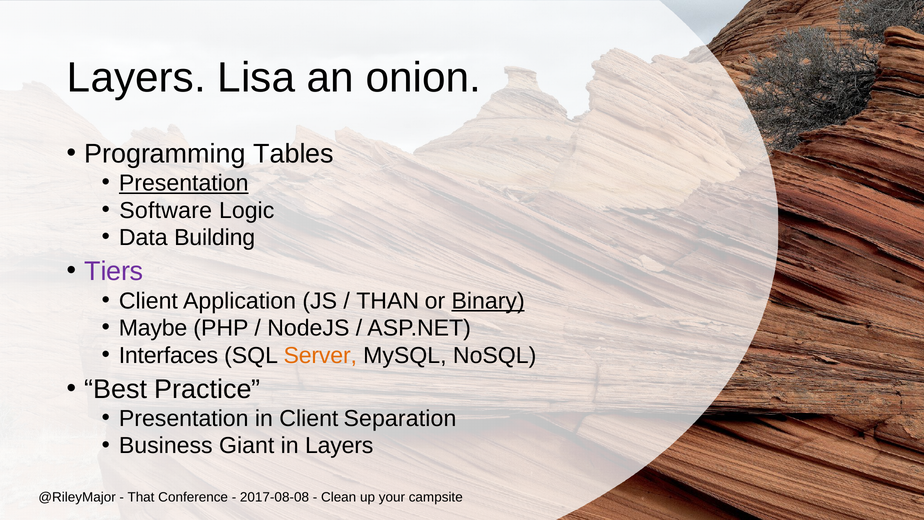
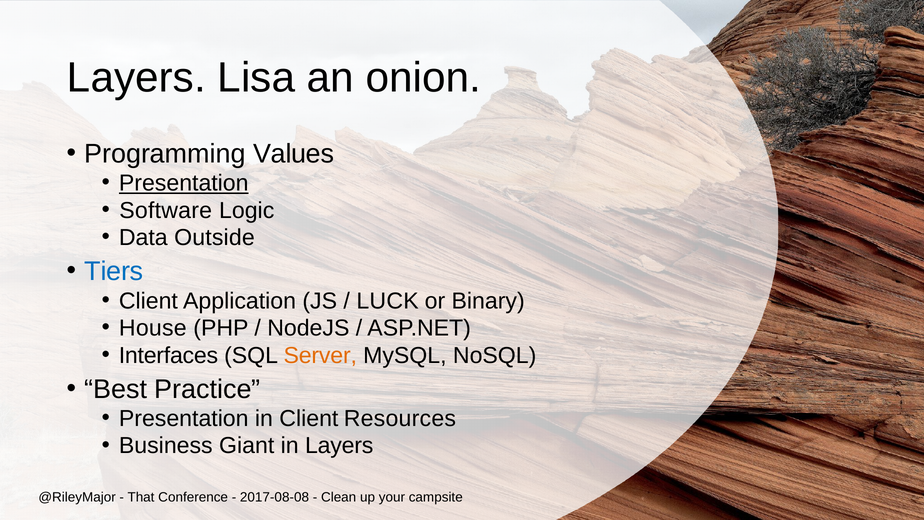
Tables: Tables -> Values
Building: Building -> Outside
Tiers colour: purple -> blue
THAN: THAN -> LUCK
Binary underline: present -> none
Maybe: Maybe -> House
Separation: Separation -> Resources
